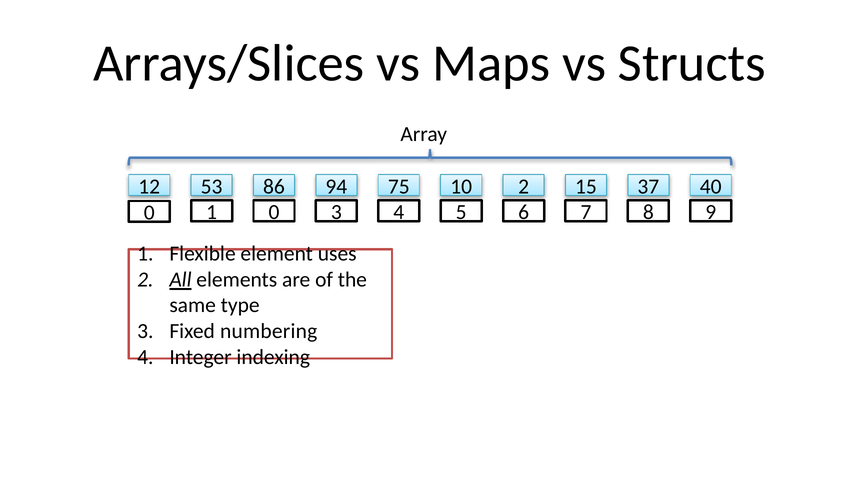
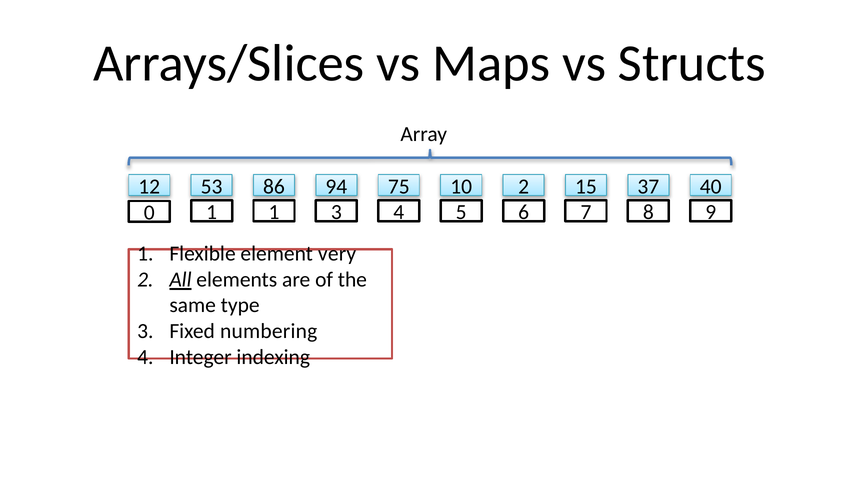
1 0: 0 -> 1
uses: uses -> very
